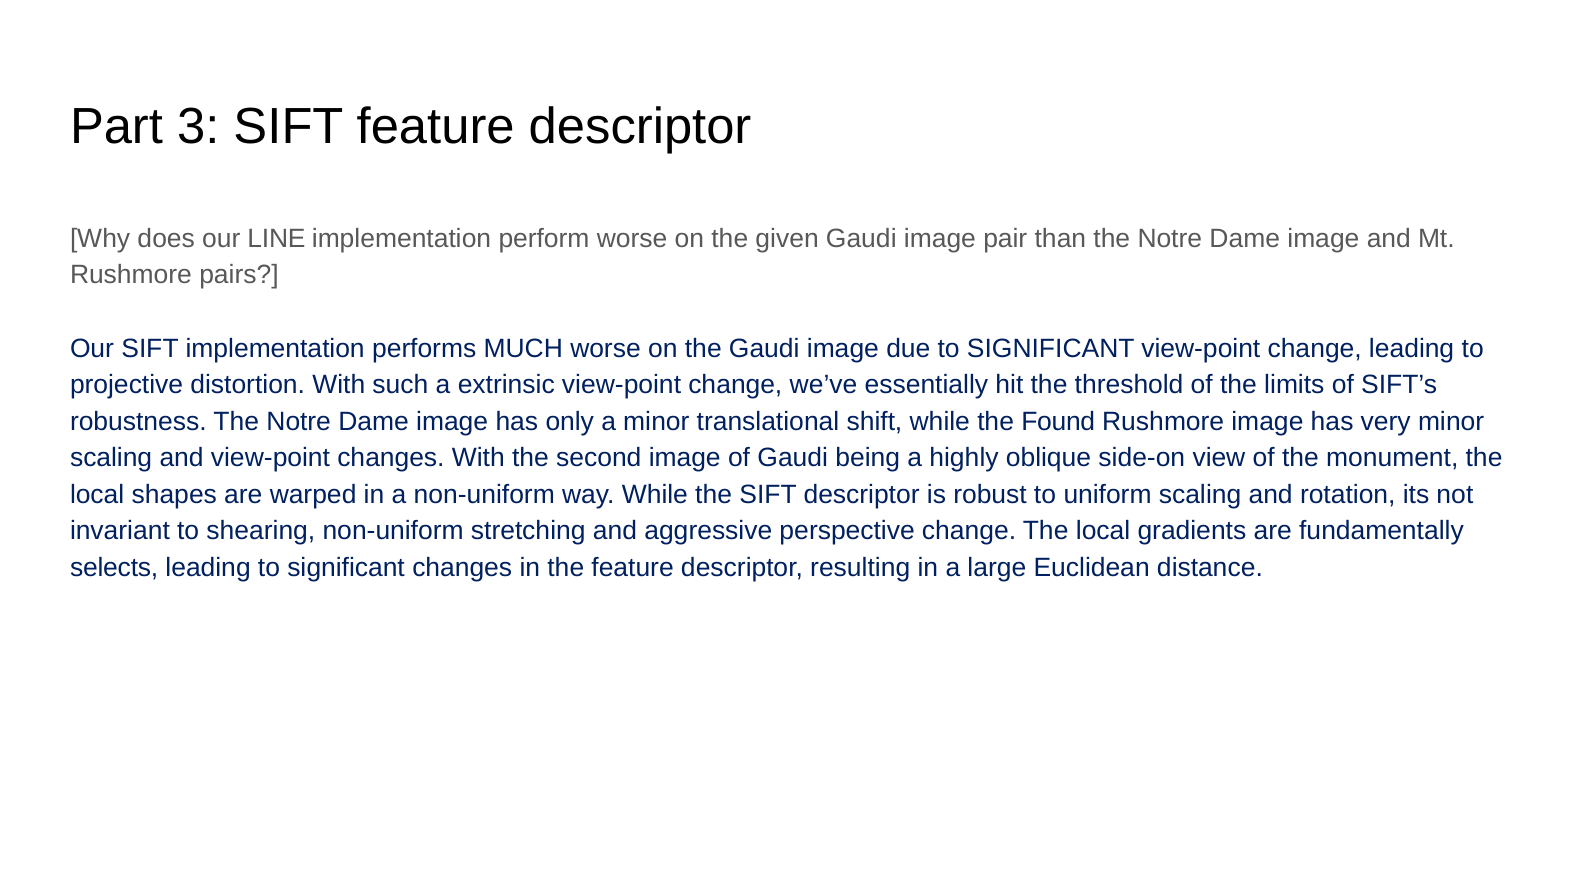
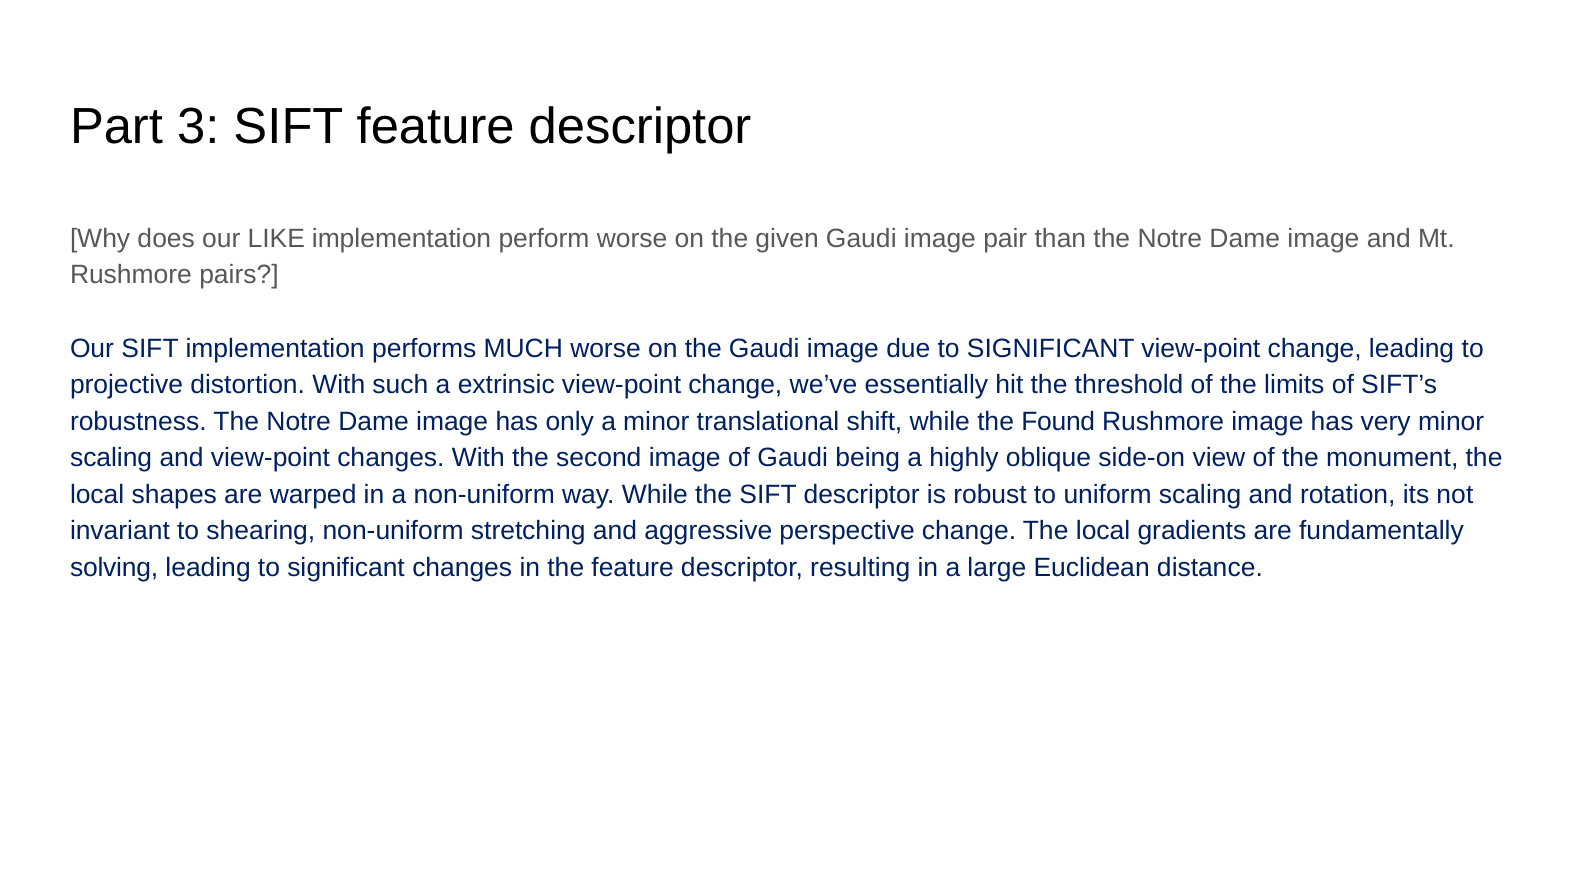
LINE: LINE -> LIKE
selects: selects -> solving
